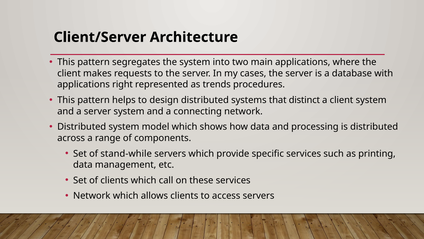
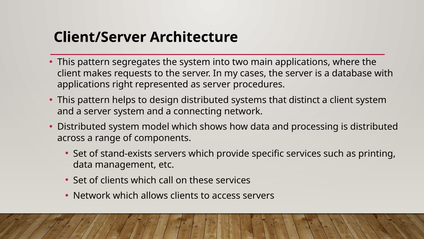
as trends: trends -> server
stand-while: stand-while -> stand-exists
